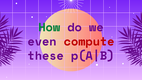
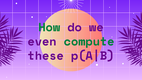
compute colour: red -> green
